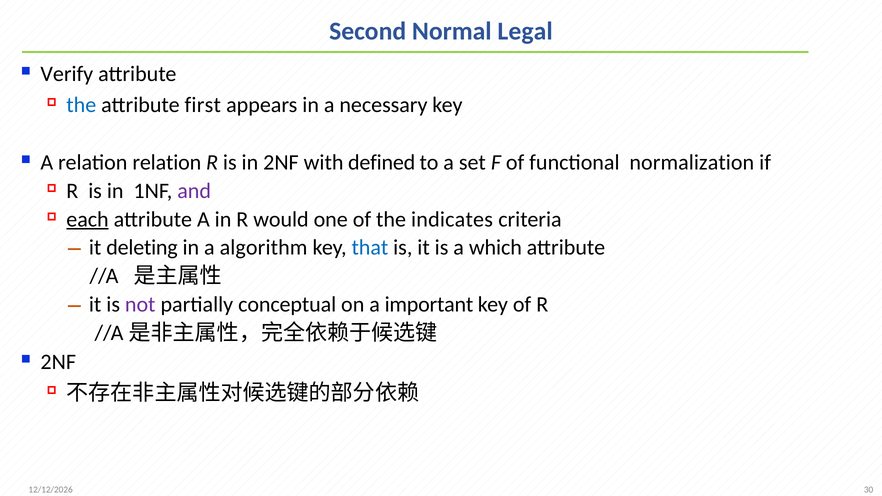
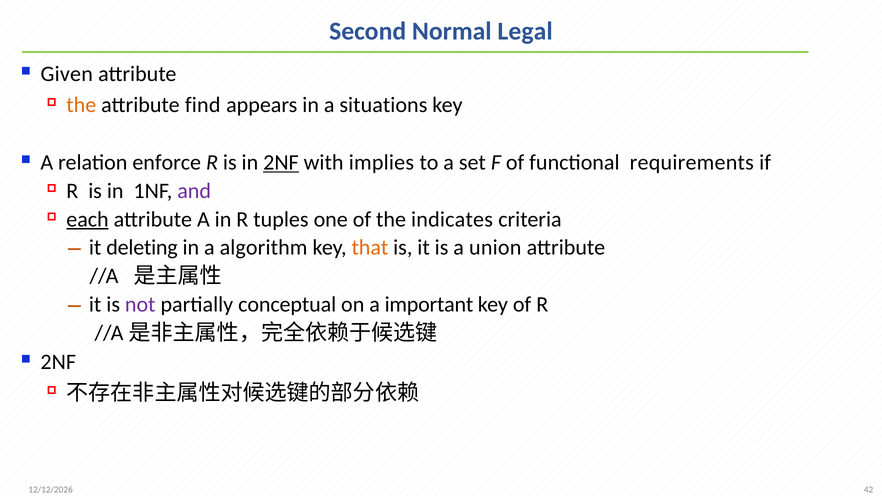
Verify: Verify -> Given
the at (81, 105) colour: blue -> orange
first: first -> find
necessary: necessary -> situations
relation relation: relation -> enforce
2NF at (281, 163) underline: none -> present
defined: defined -> implies
normalization: normalization -> requirements
would: would -> tuples
that colour: blue -> orange
which: which -> union
30: 30 -> 42
